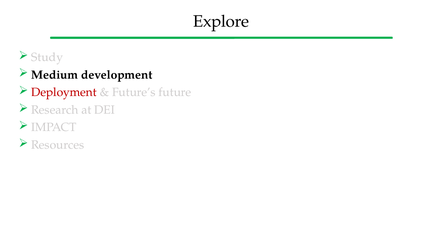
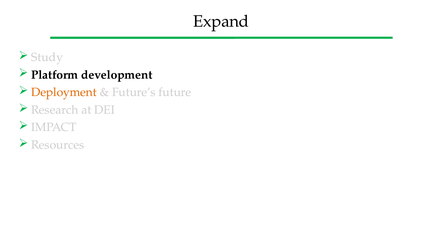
Explore: Explore -> Expand
Medium: Medium -> Platform
Deployment colour: red -> orange
